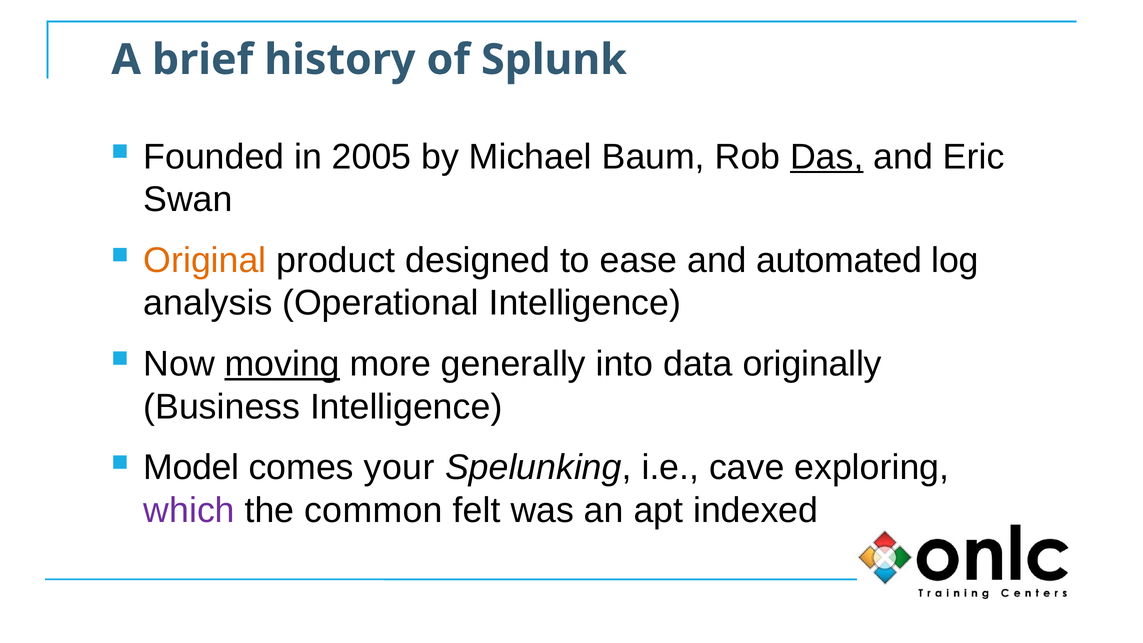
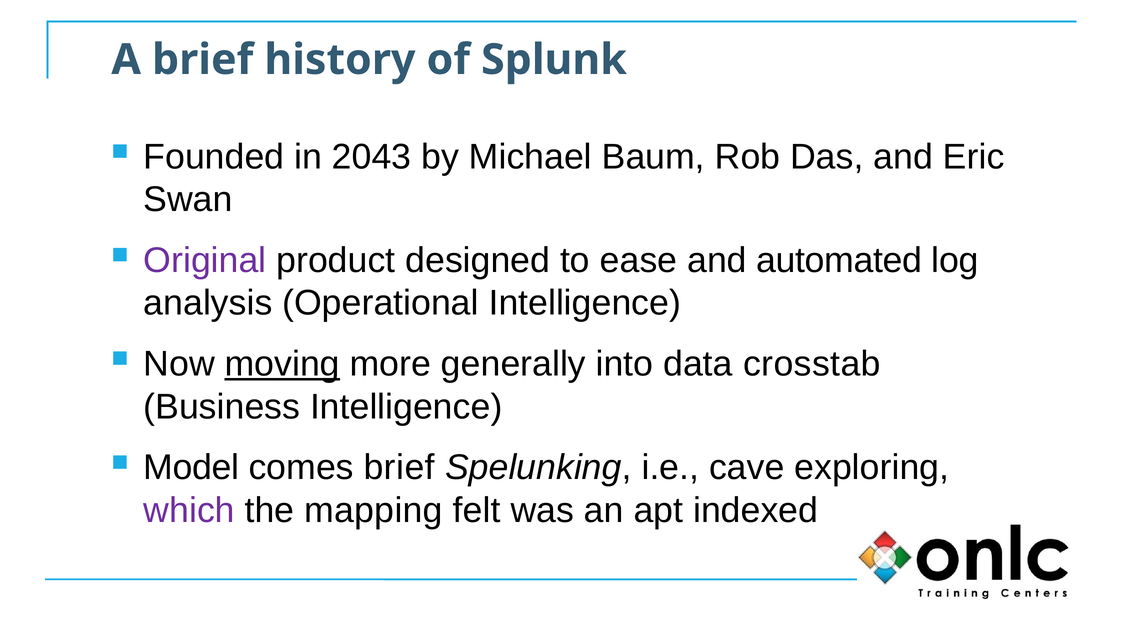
2005: 2005 -> 2043
Das underline: present -> none
Original colour: orange -> purple
originally: originally -> crosstab
comes your: your -> brief
common: common -> mapping
